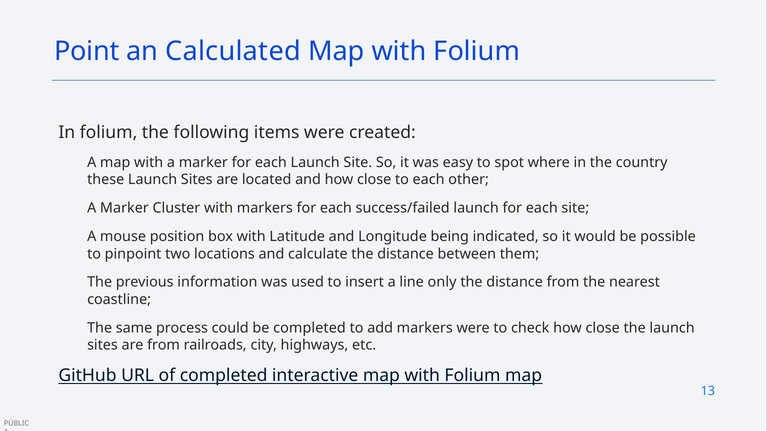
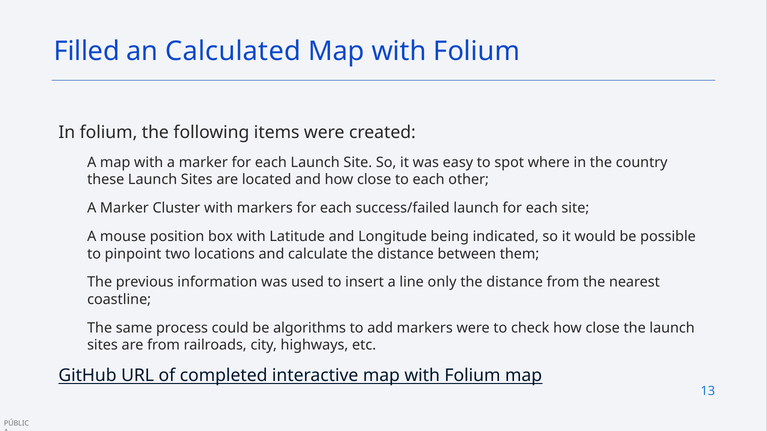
Point: Point -> Filled
be completed: completed -> algorithms
